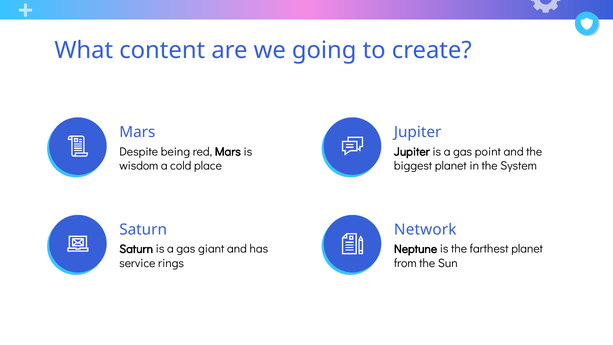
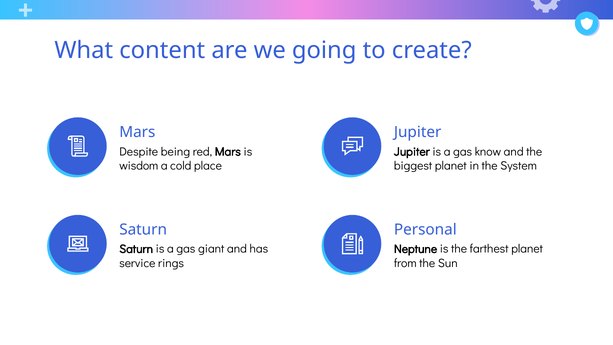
point: point -> know
Network: Network -> Personal
